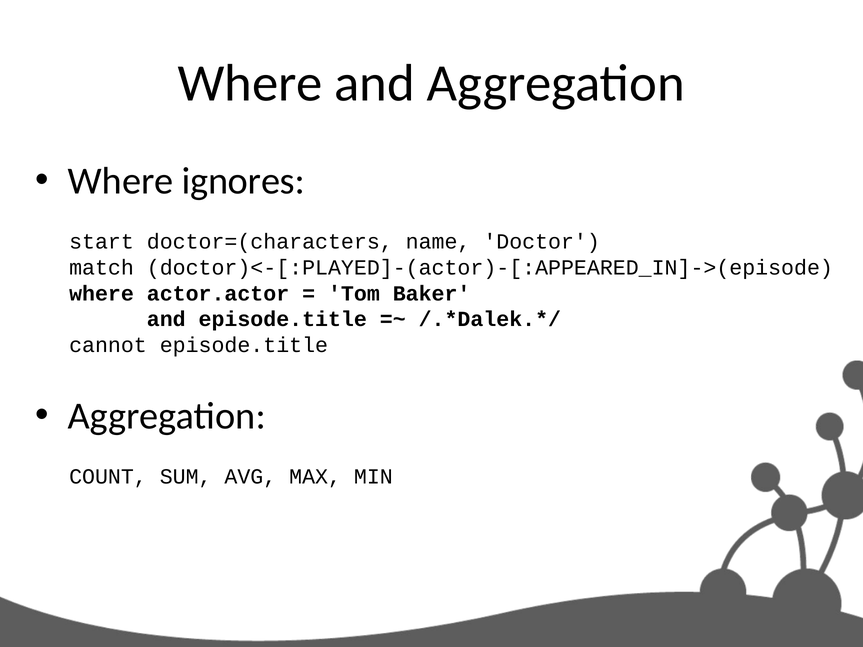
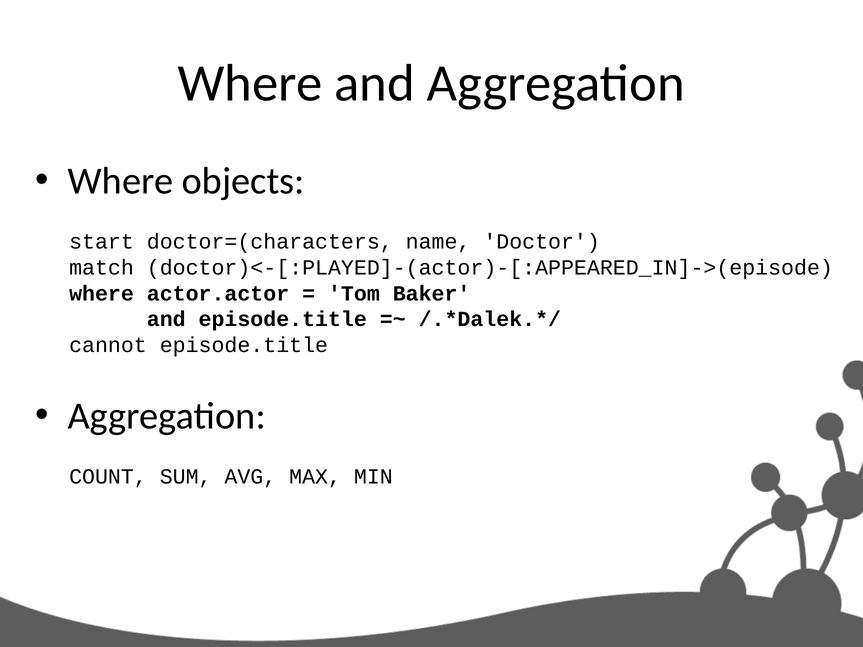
ignores: ignores -> objects
